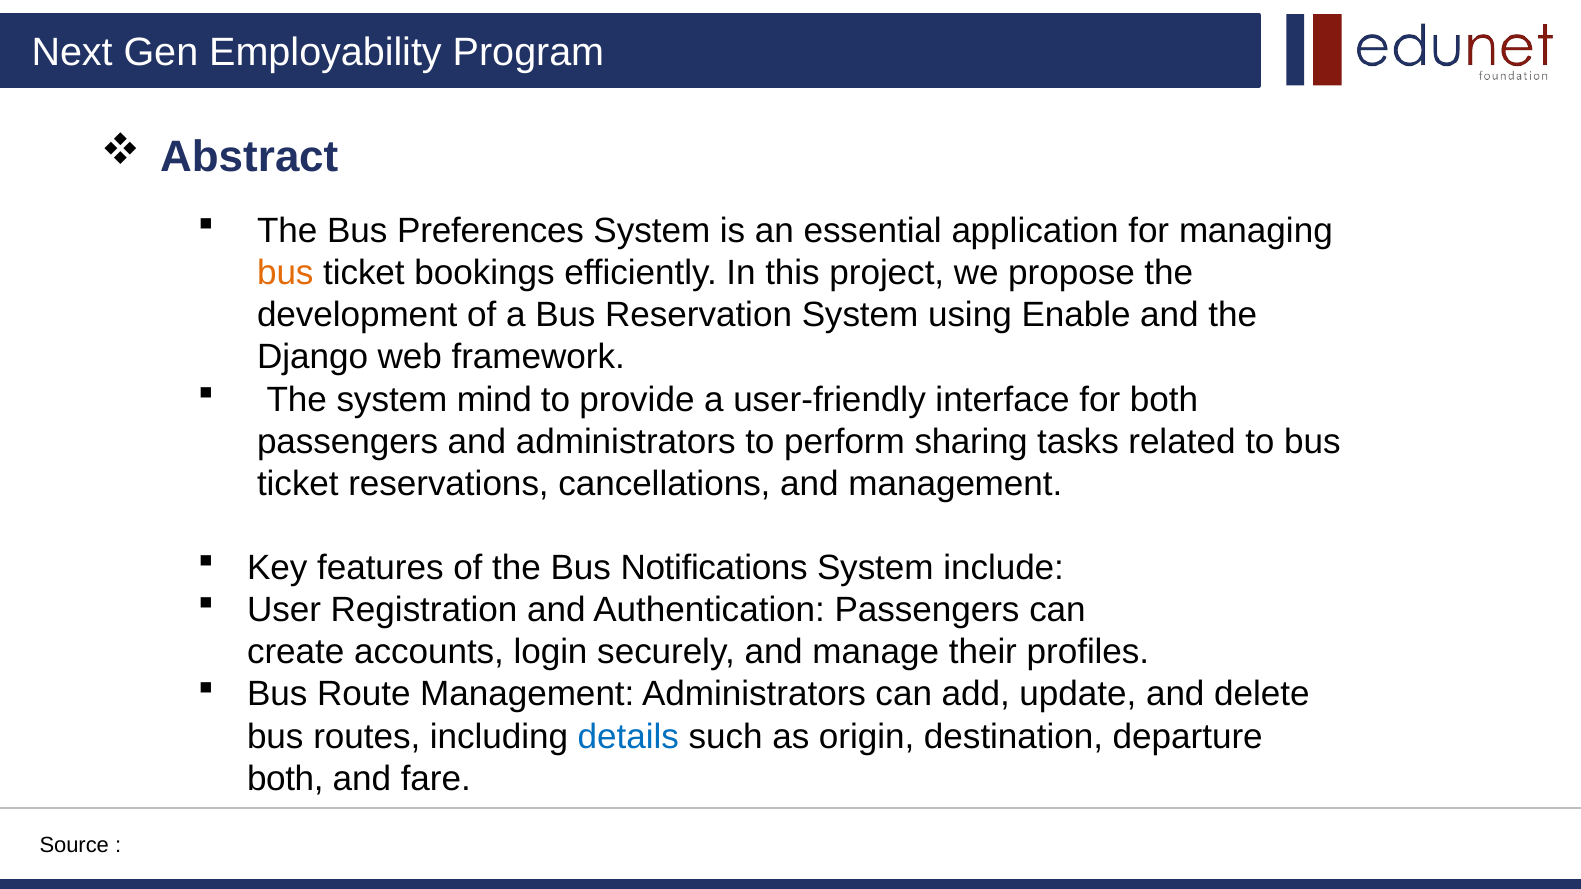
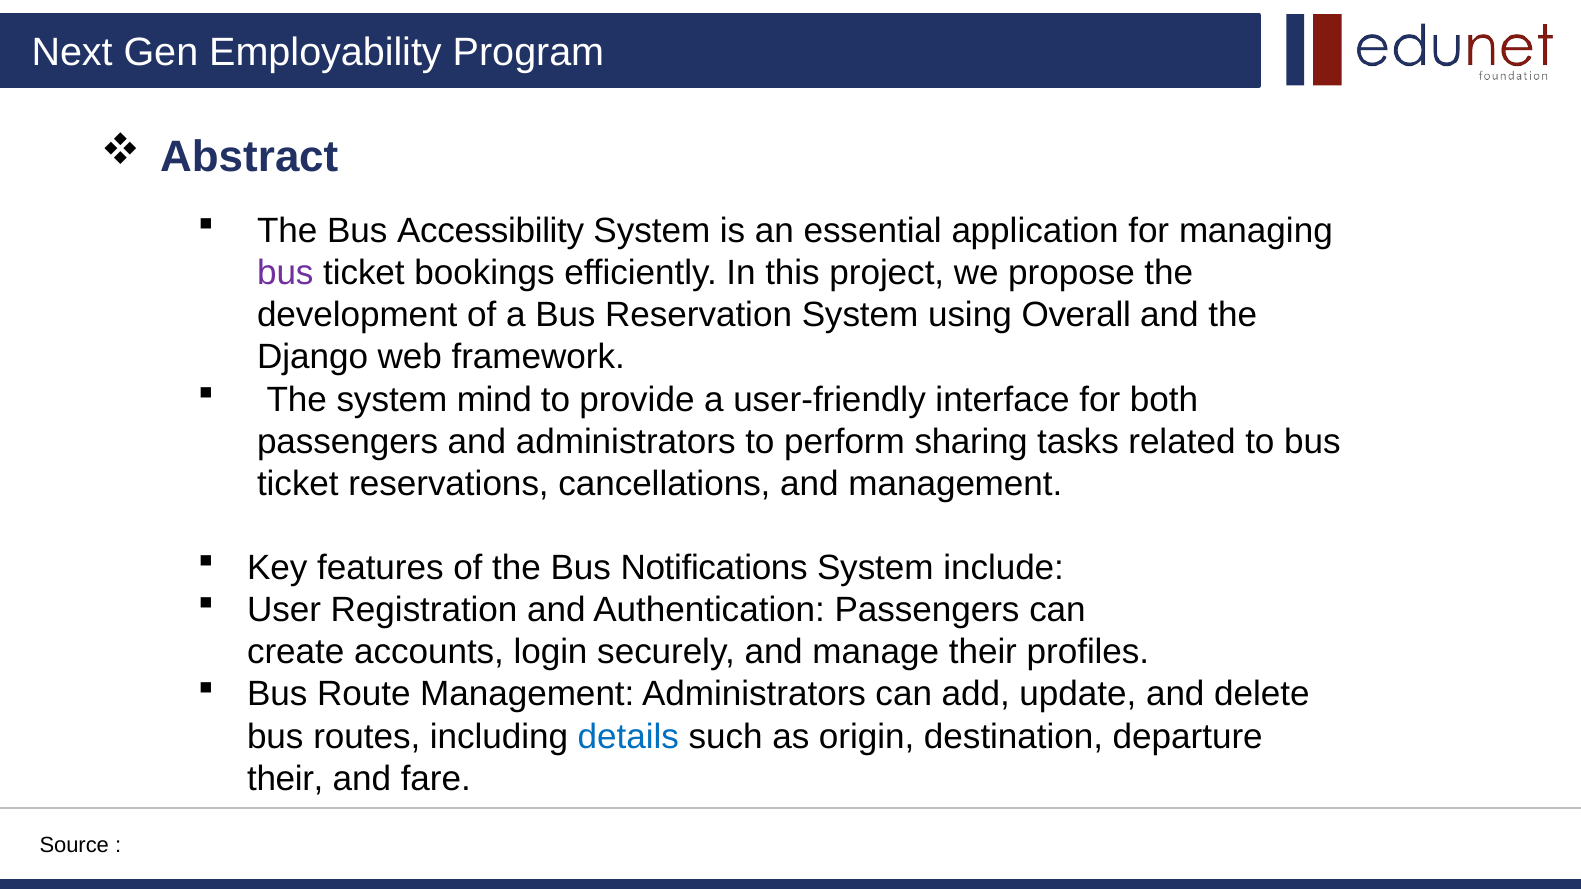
Preferences: Preferences -> Accessibility
bus at (285, 273) colour: orange -> purple
Enable: Enable -> Overall
both at (285, 779): both -> their
